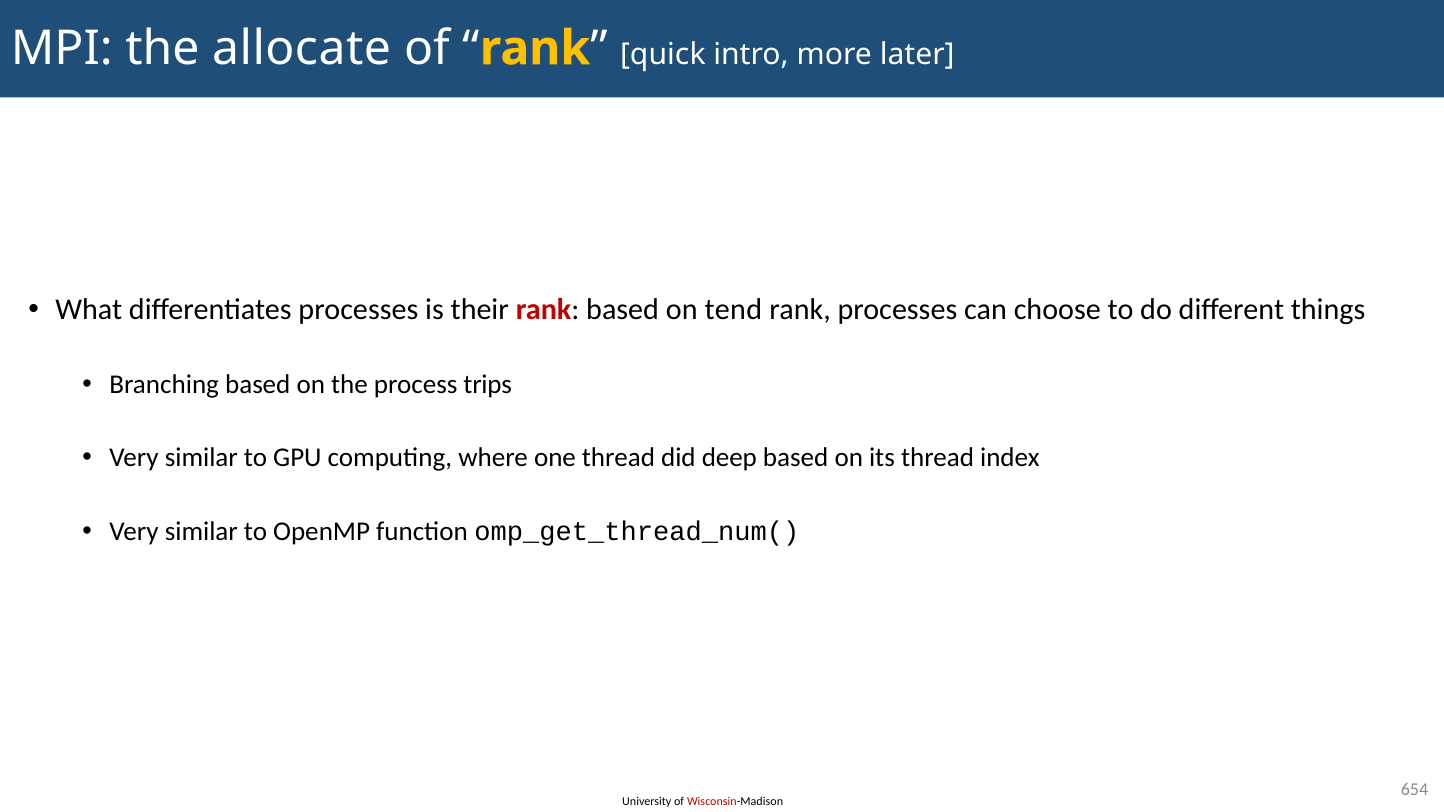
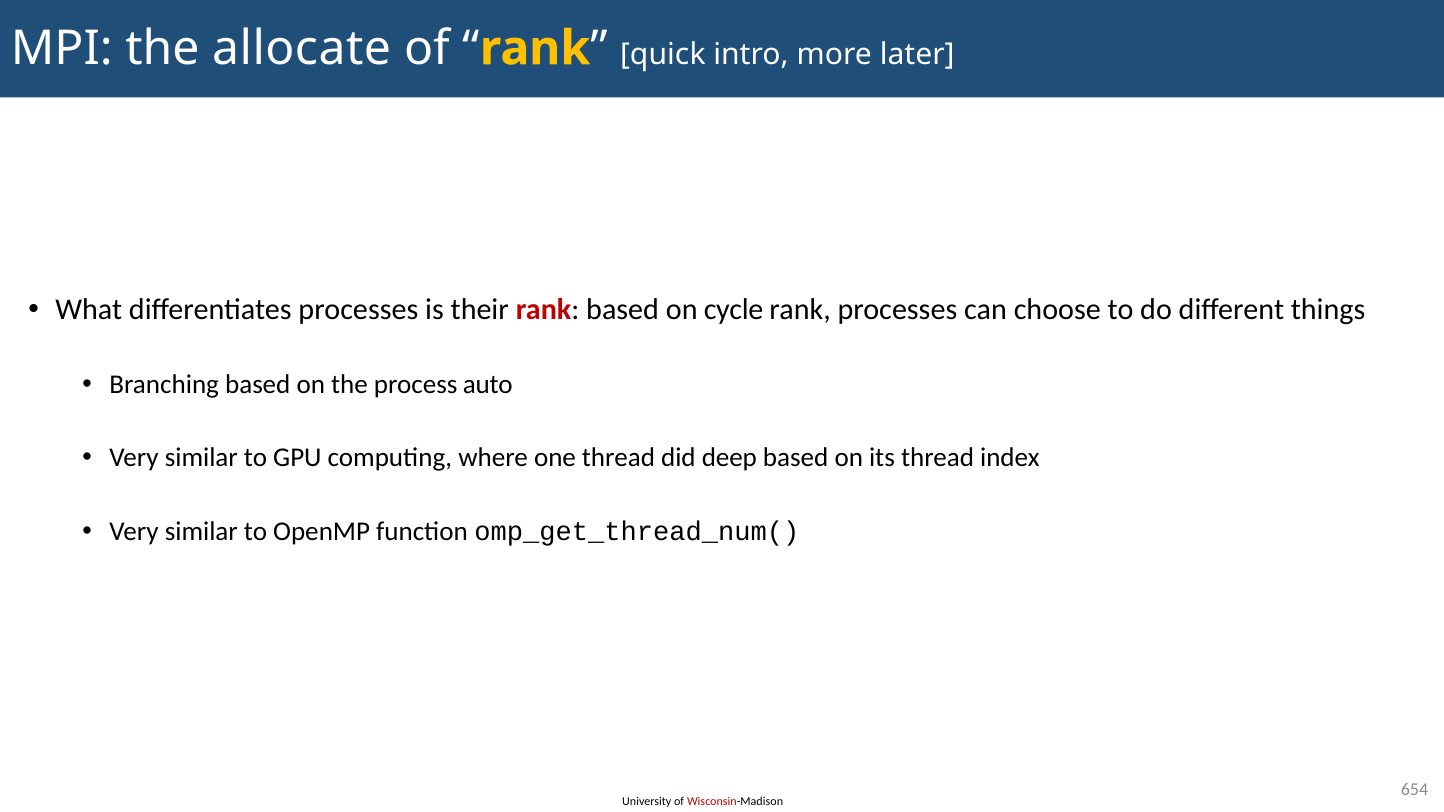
tend: tend -> cycle
trips: trips -> auto
